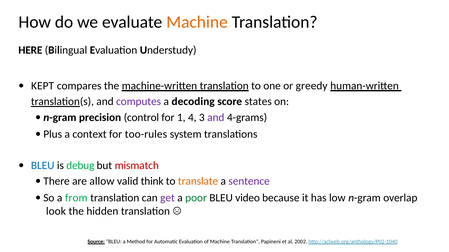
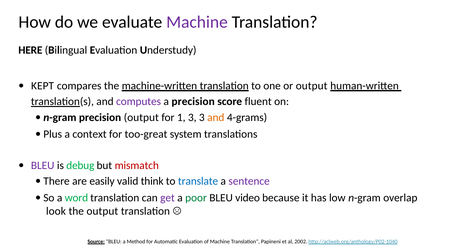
Machine at (197, 22) colour: orange -> purple
or greedy: greedy -> output
a decoding: decoding -> precision
states: states -> fluent
precision control: control -> output
1 4: 4 -> 3
and at (216, 118) colour: purple -> orange
too-rules: too-rules -> too-great
BLEU at (43, 166) colour: blue -> purple
allow: allow -> easily
translate colour: orange -> blue
from: from -> word
the hidden: hidden -> output
